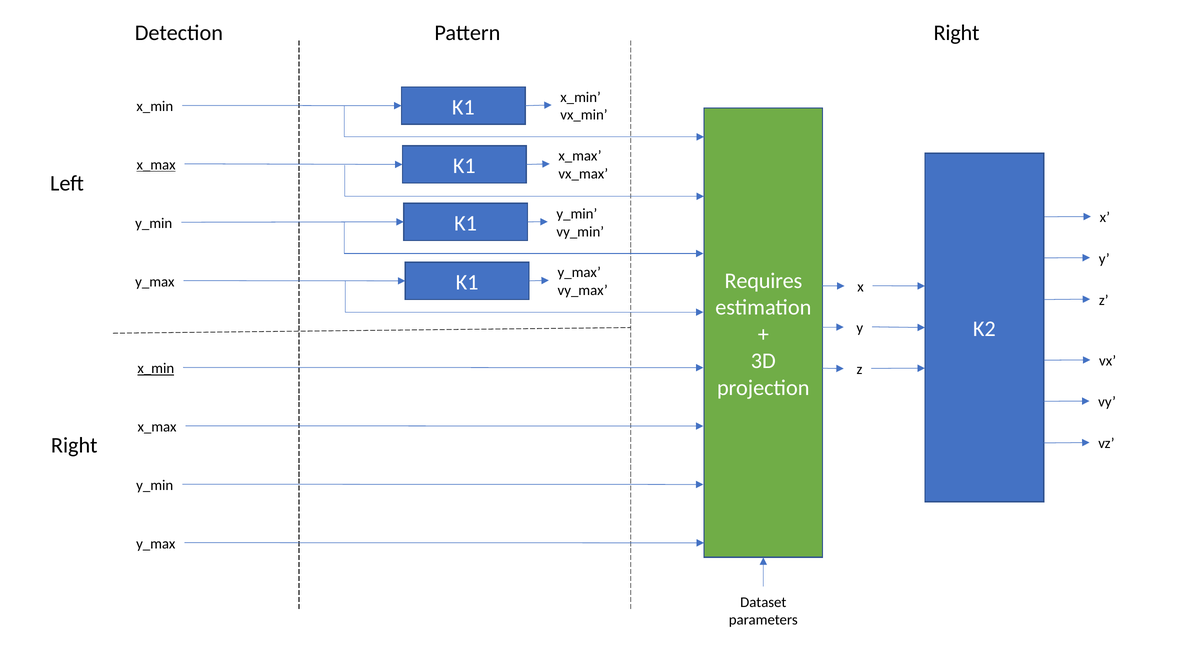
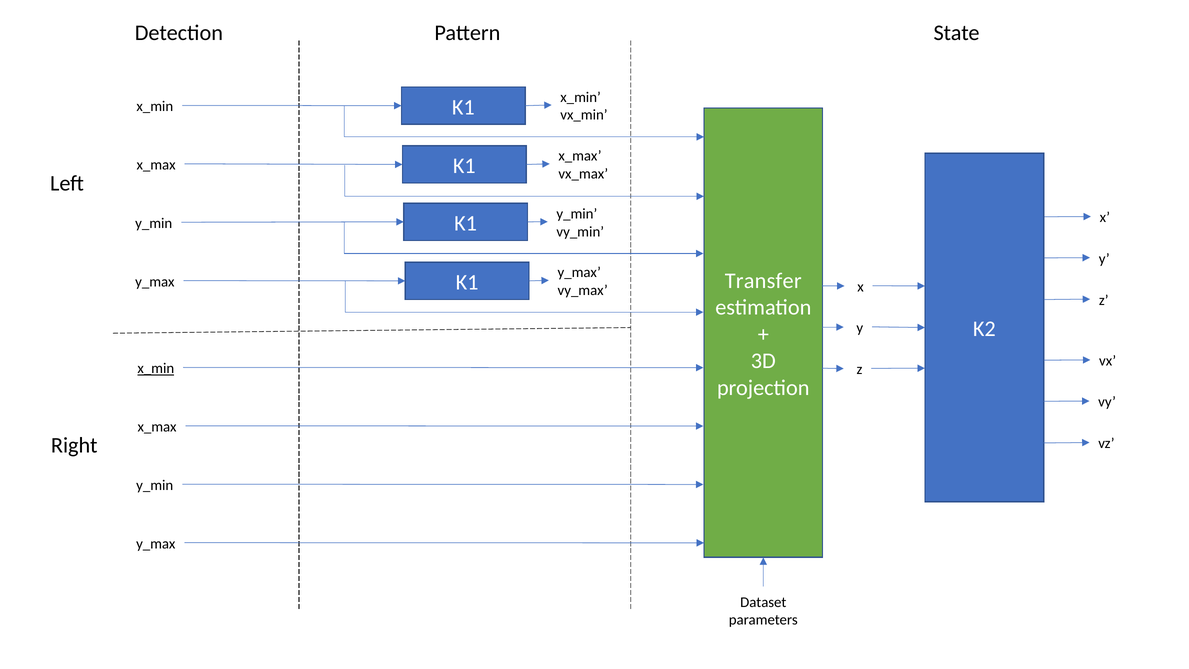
Pattern Right: Right -> State
x_max at (156, 165) underline: present -> none
Requires: Requires -> Transfer
